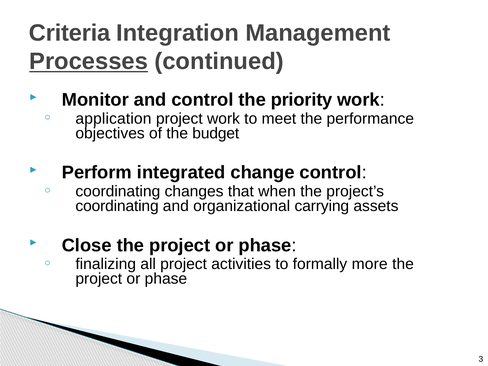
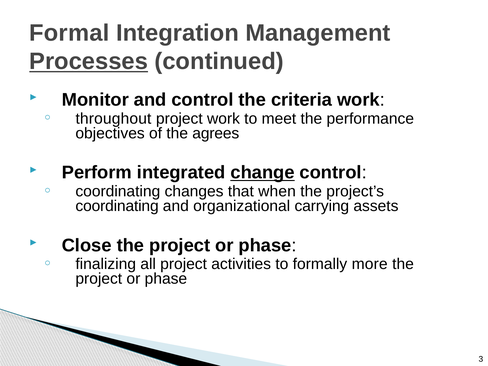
Criteria: Criteria -> Formal
priority: priority -> criteria
application: application -> throughout
budget: budget -> agrees
change underline: none -> present
